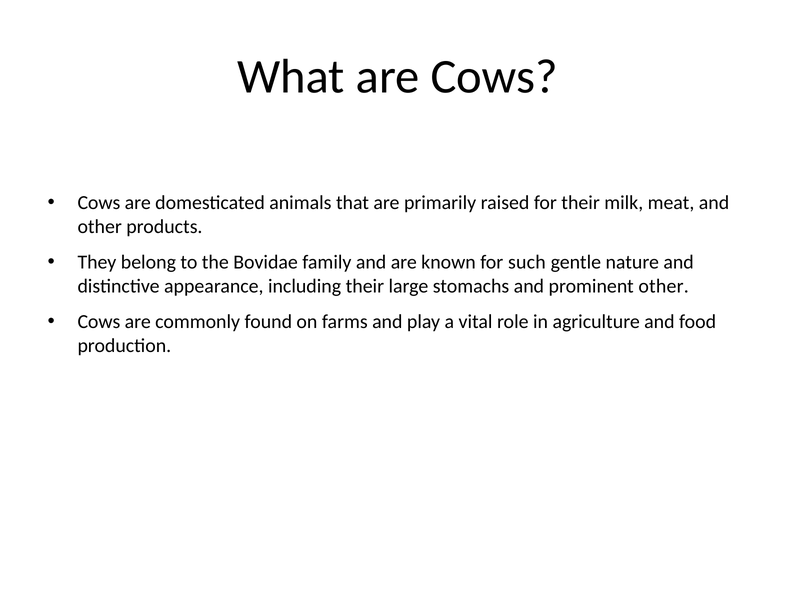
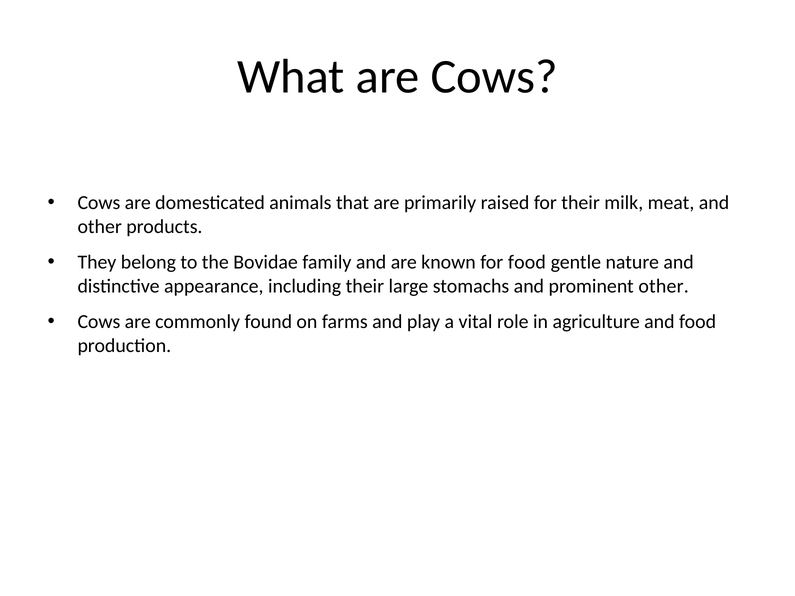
for such: such -> food
